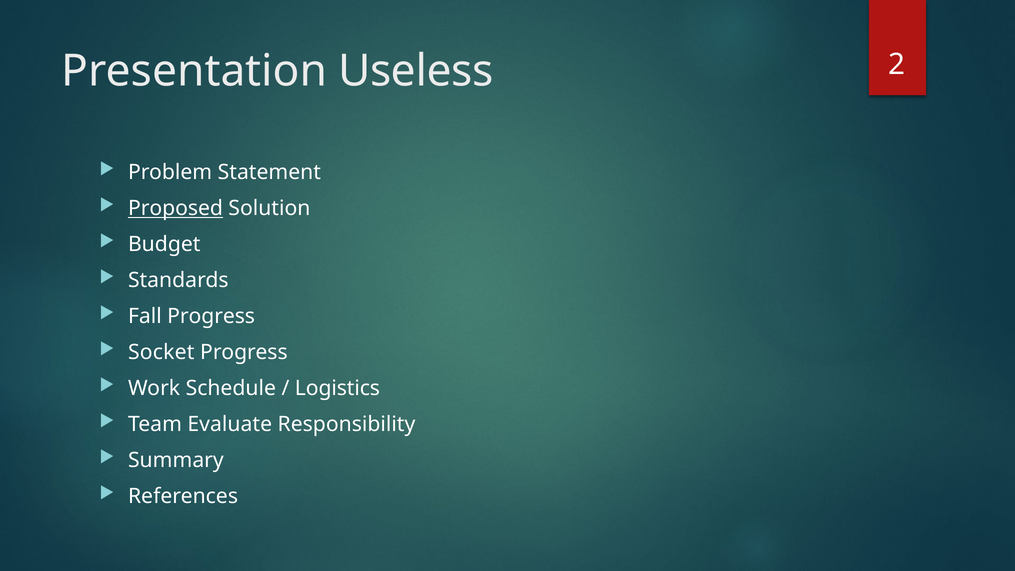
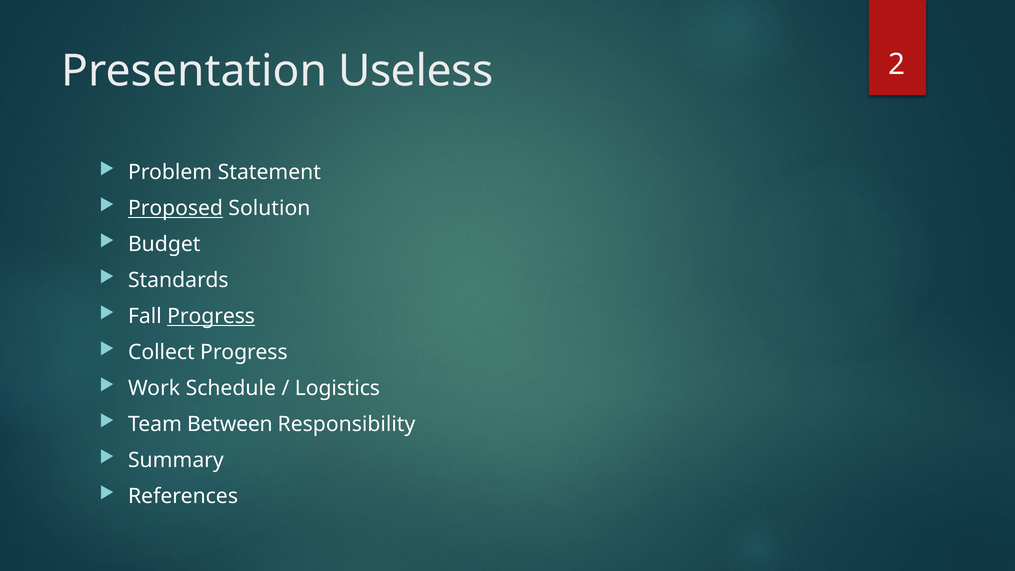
Progress at (211, 316) underline: none -> present
Socket: Socket -> Collect
Evaluate: Evaluate -> Between
